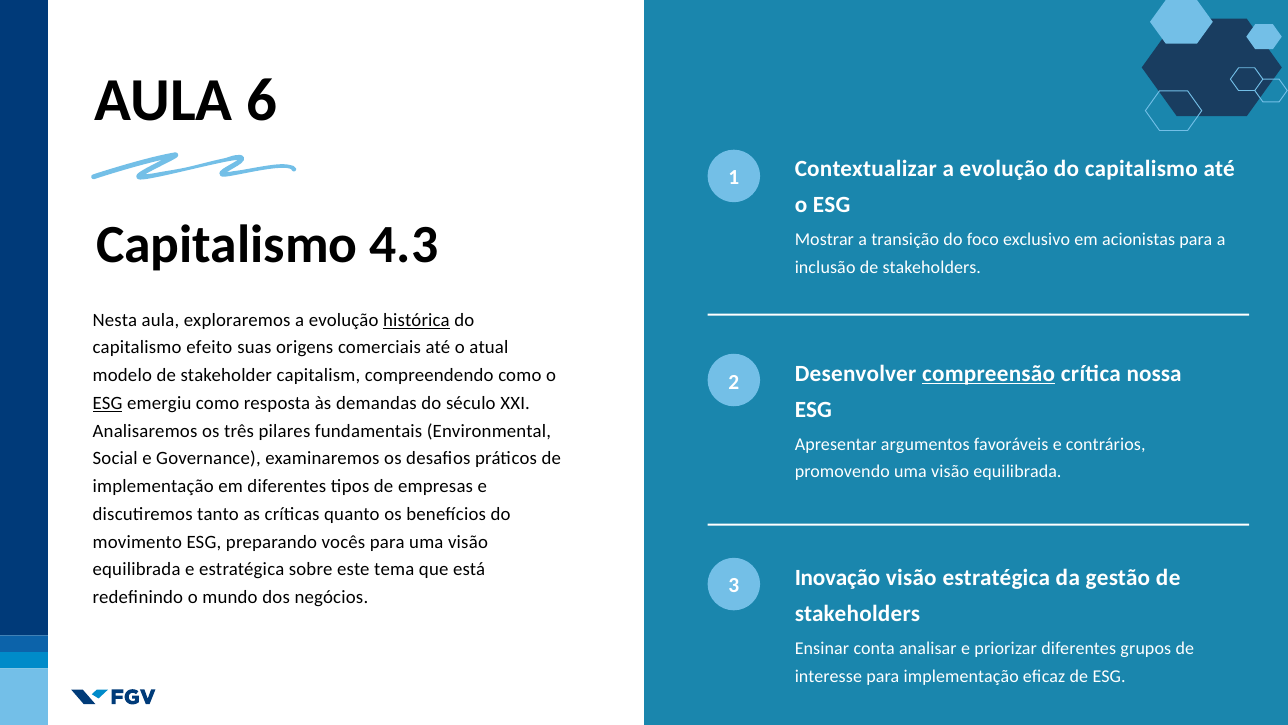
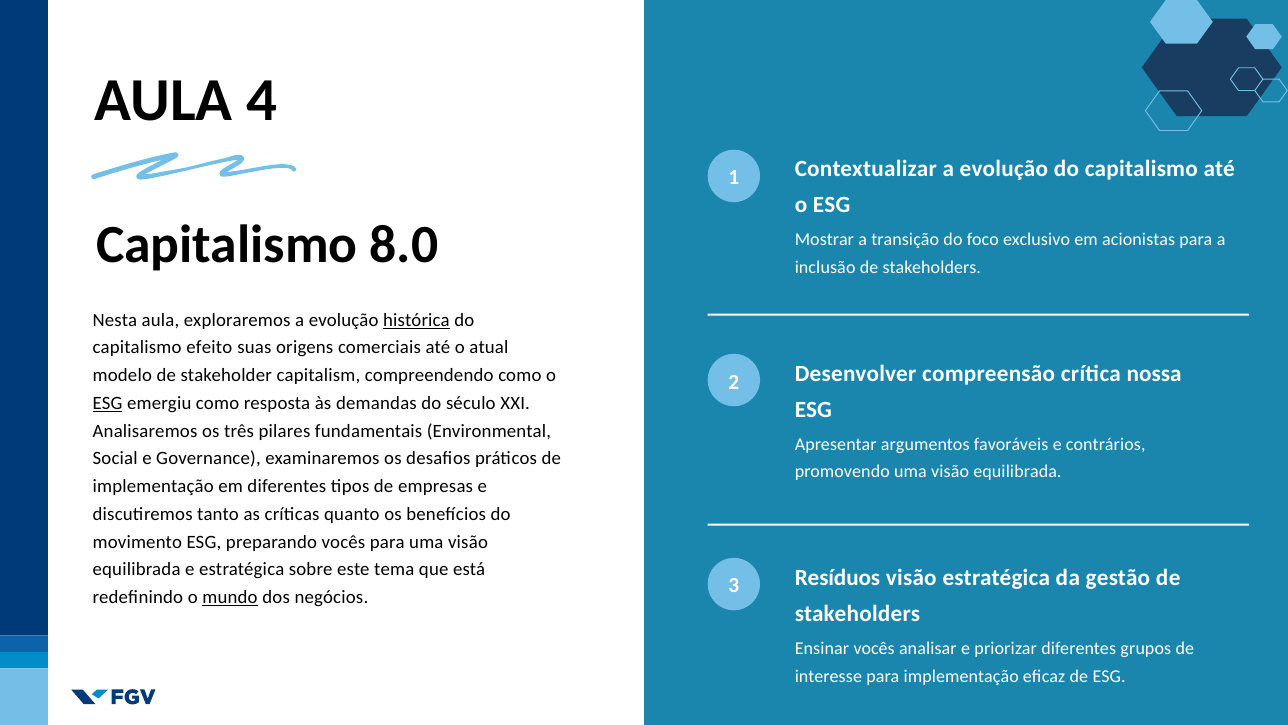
6: 6 -> 4
4.3: 4.3 -> 8.0
compreensão underline: present -> none
Inovação: Inovação -> Resíduos
mundo underline: none -> present
Ensinar conta: conta -> vocês
